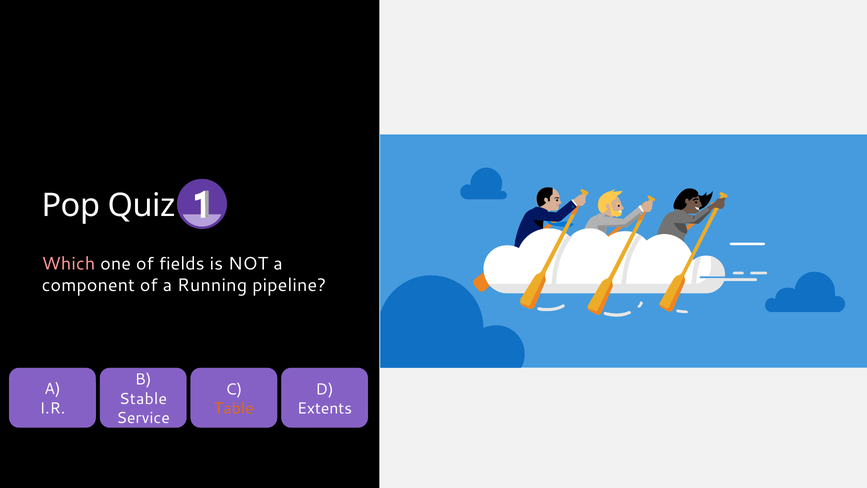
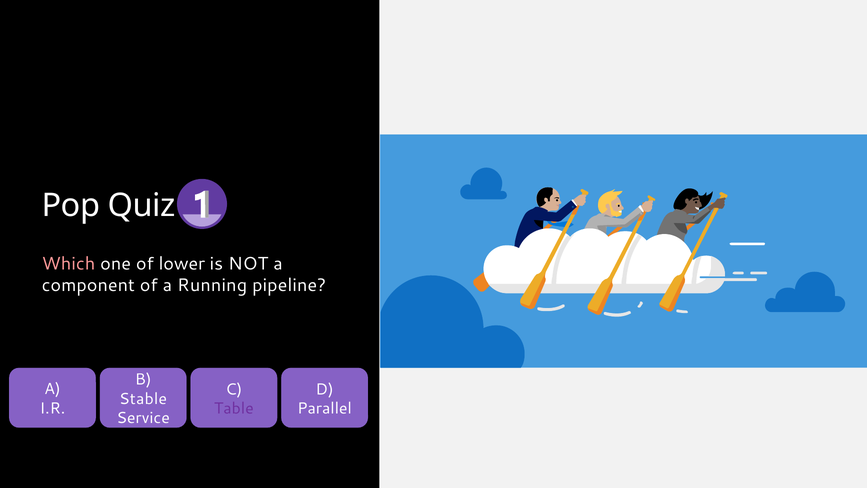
fields: fields -> lower
Table colour: orange -> purple
Extents: Extents -> Parallel
